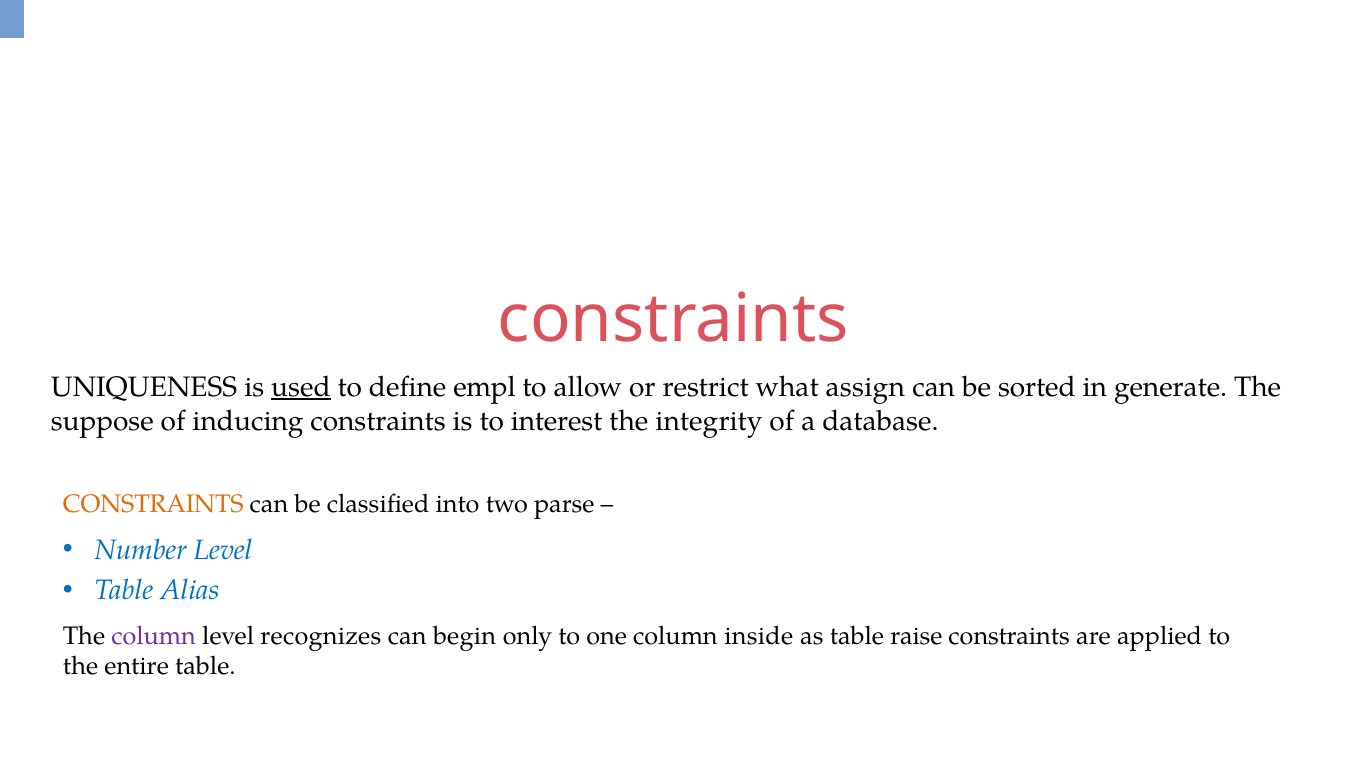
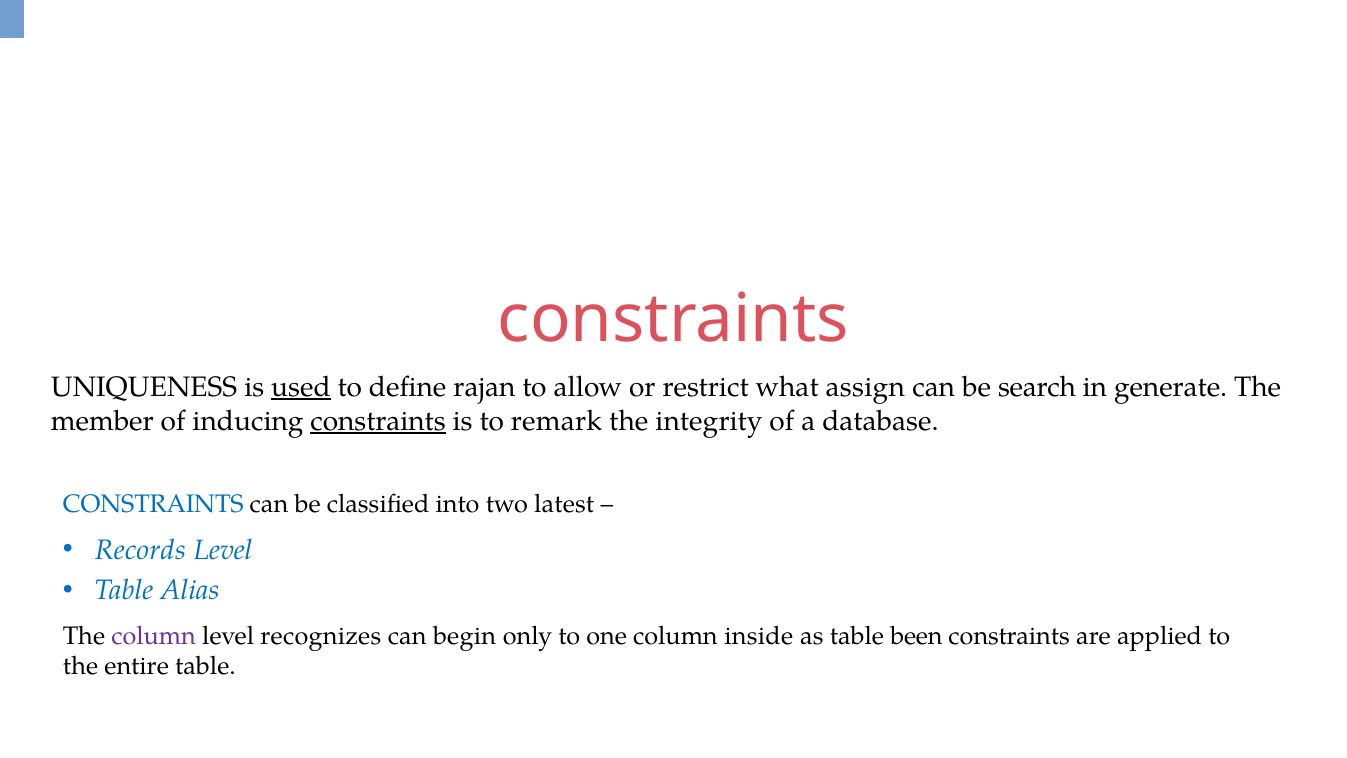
empl: empl -> rajan
sorted: sorted -> search
suppose: suppose -> member
constraints at (378, 421) underline: none -> present
interest: interest -> remark
CONSTRAINTS at (153, 504) colour: orange -> blue
parse: parse -> latest
Number: Number -> Records
raise: raise -> been
